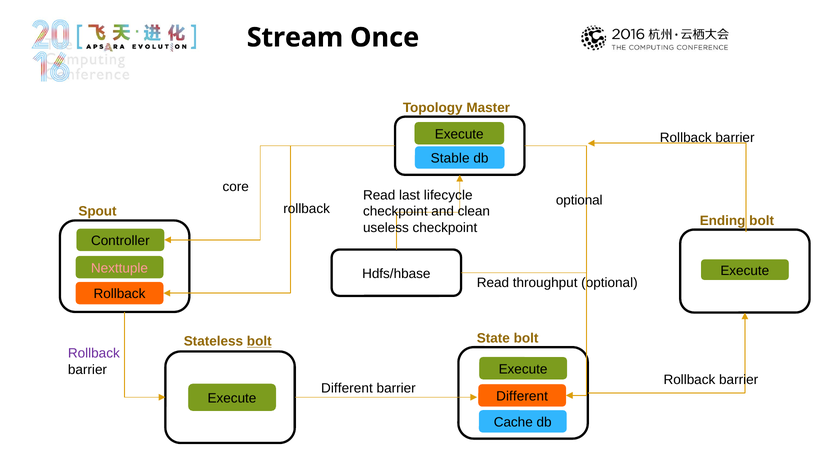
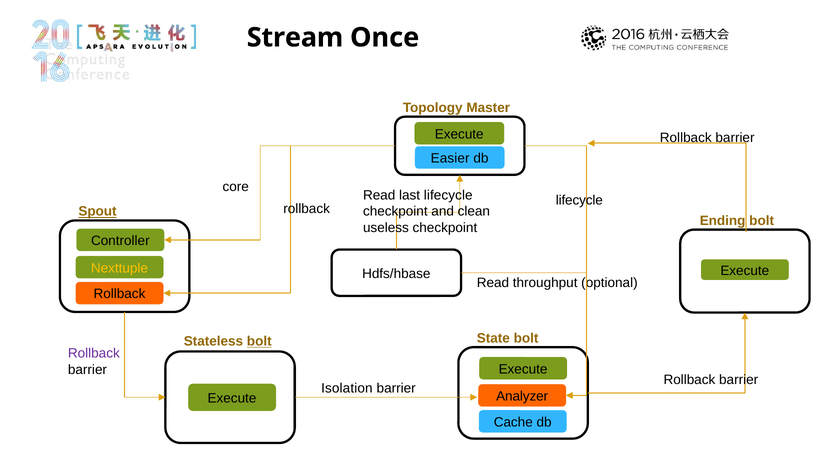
Stable: Stable -> Easier
optional at (579, 200): optional -> lifecycle
Spout underline: none -> present
Nexttuple colour: pink -> yellow
Different at (347, 389): Different -> Isolation
Different at (522, 397): Different -> Analyzer
